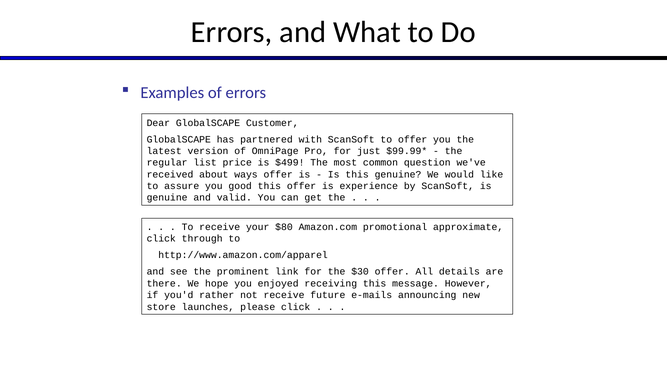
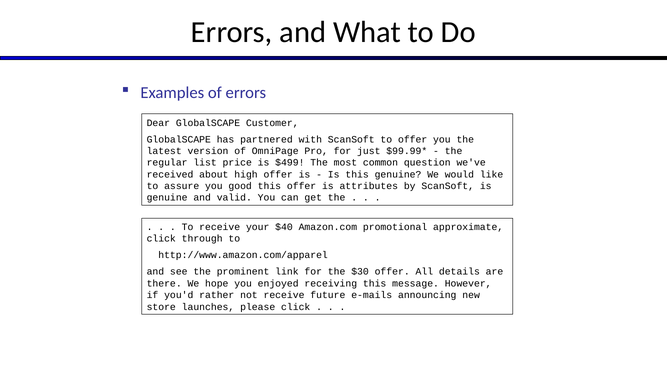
ways: ways -> high
experience: experience -> attributes
$80: $80 -> $40
